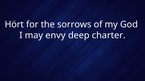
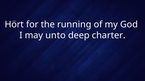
sorrows: sorrows -> running
envy: envy -> unto
